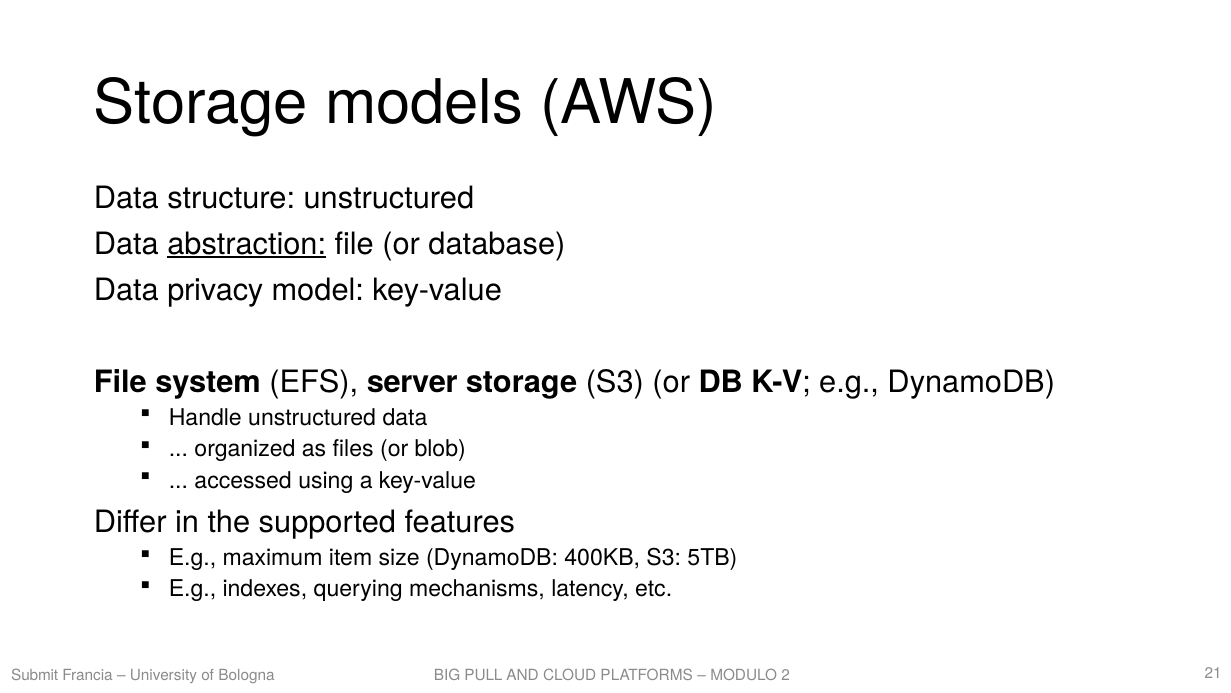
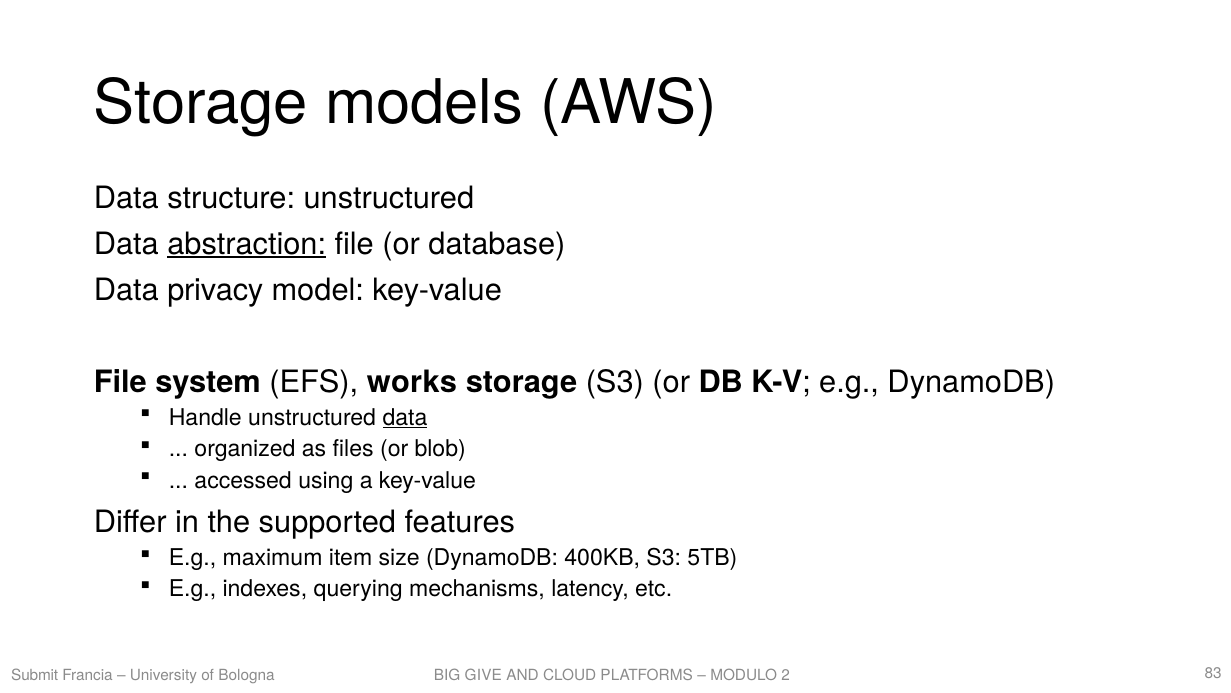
server: server -> works
data at (405, 417) underline: none -> present
PULL: PULL -> GIVE
21: 21 -> 83
